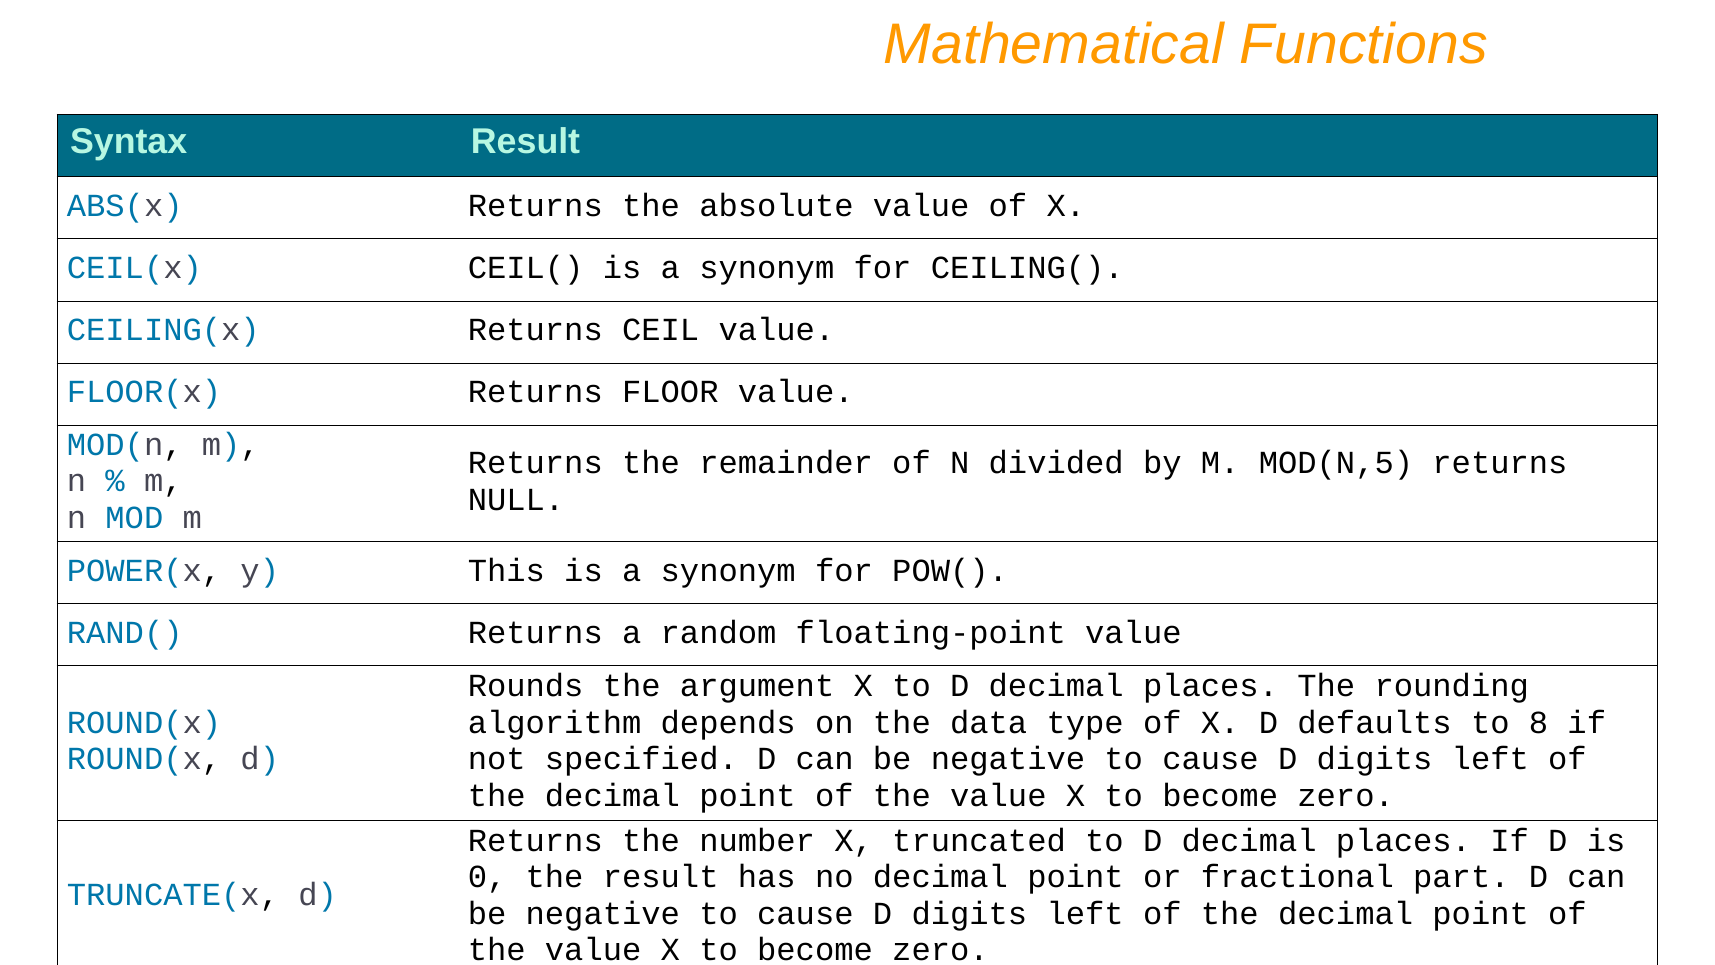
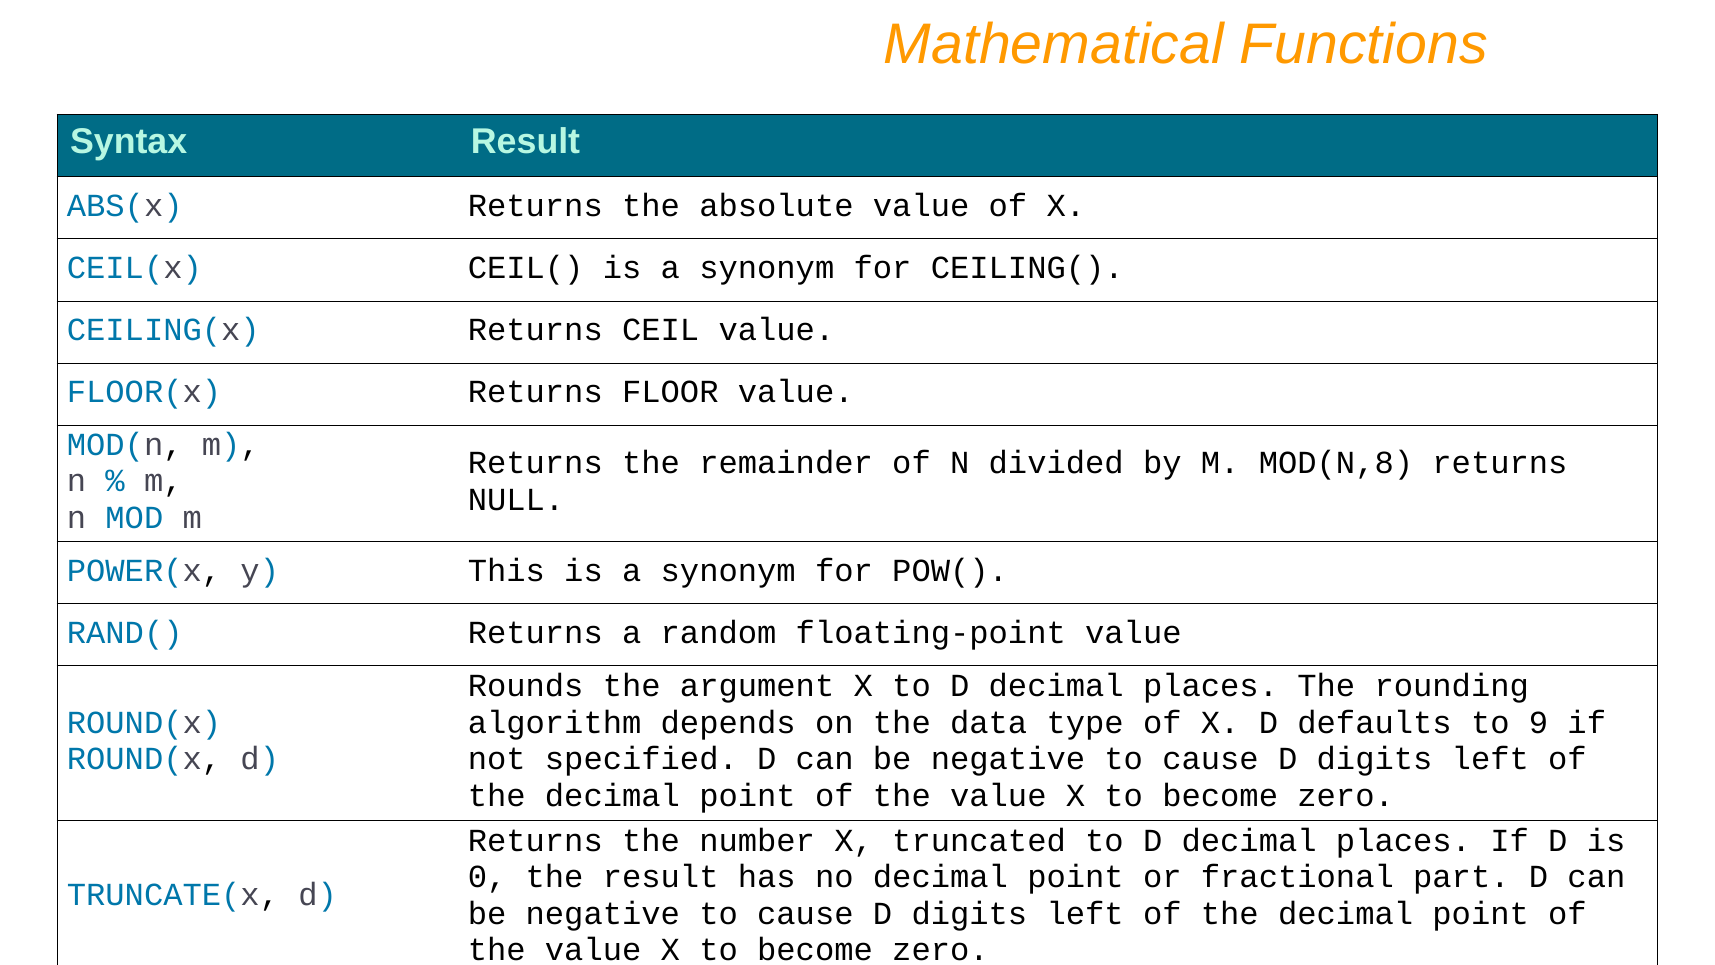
MOD(N,5: MOD(N,5 -> MOD(N,8
8: 8 -> 9
